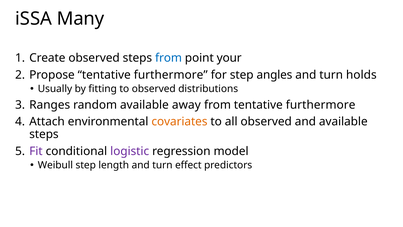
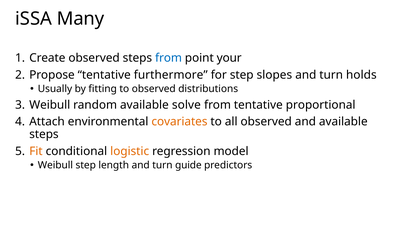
angles: angles -> slopes
Ranges at (50, 105): Ranges -> Weibull
away: away -> solve
from tentative furthermore: furthermore -> proportional
Fit colour: purple -> orange
logistic colour: purple -> orange
effect: effect -> guide
